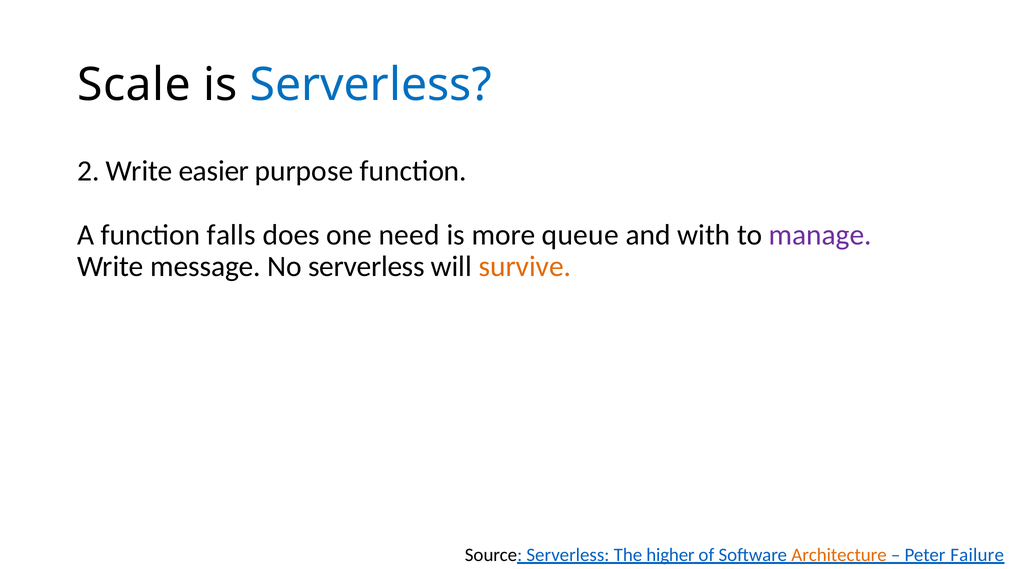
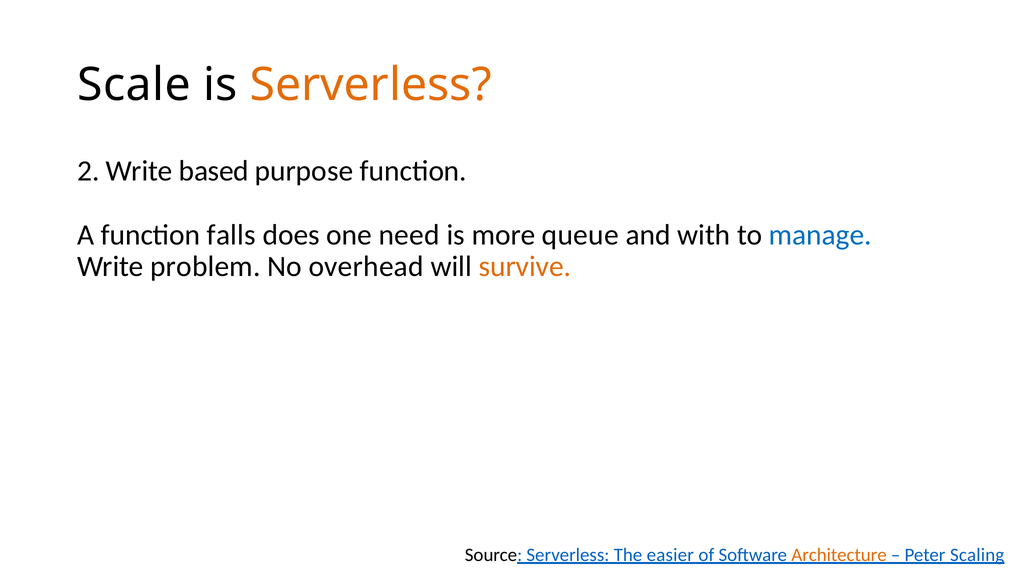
Serverless at (371, 85) colour: blue -> orange
easier: easier -> based
manage colour: purple -> blue
message: message -> problem
No serverless: serverless -> overhead
higher: higher -> easier
Failure: Failure -> Scaling
